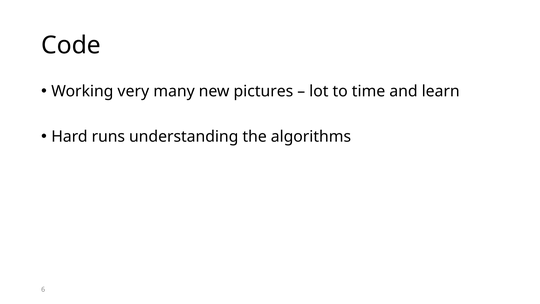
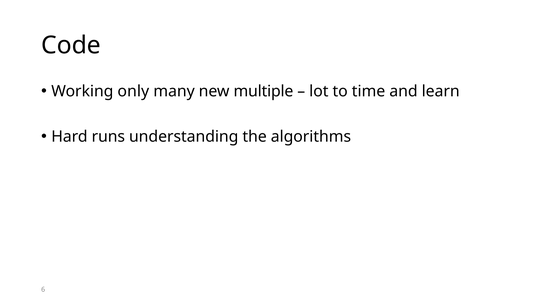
very: very -> only
pictures: pictures -> multiple
